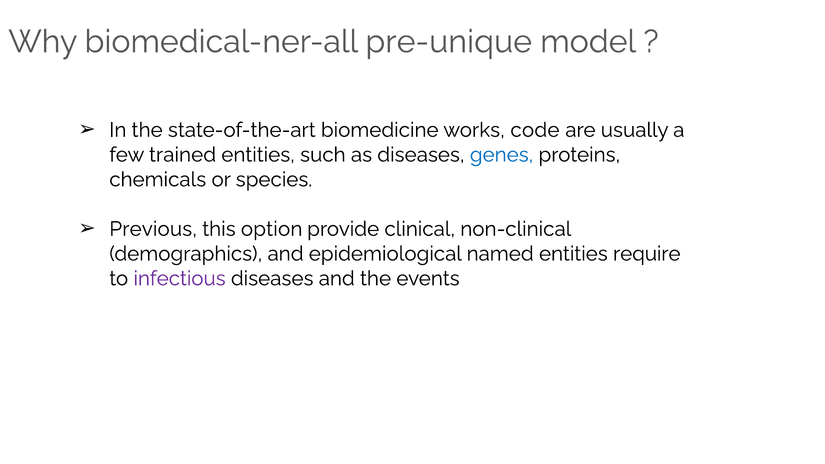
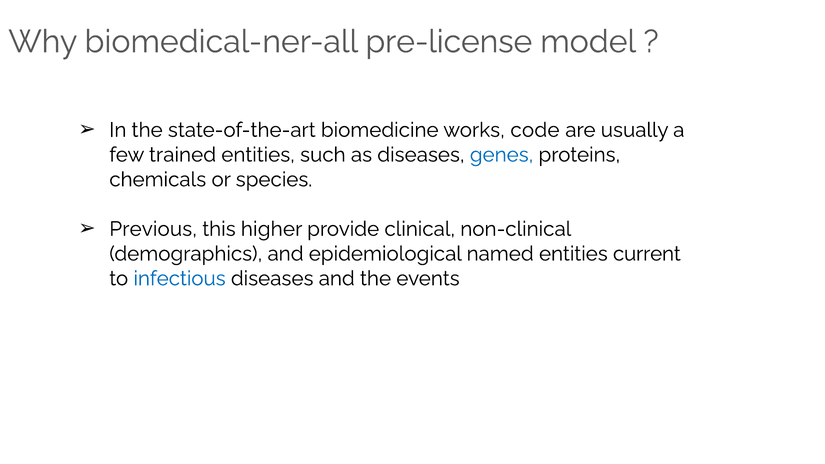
pre-unique: pre-unique -> pre-license
option: option -> higher
require: require -> current
infectious colour: purple -> blue
